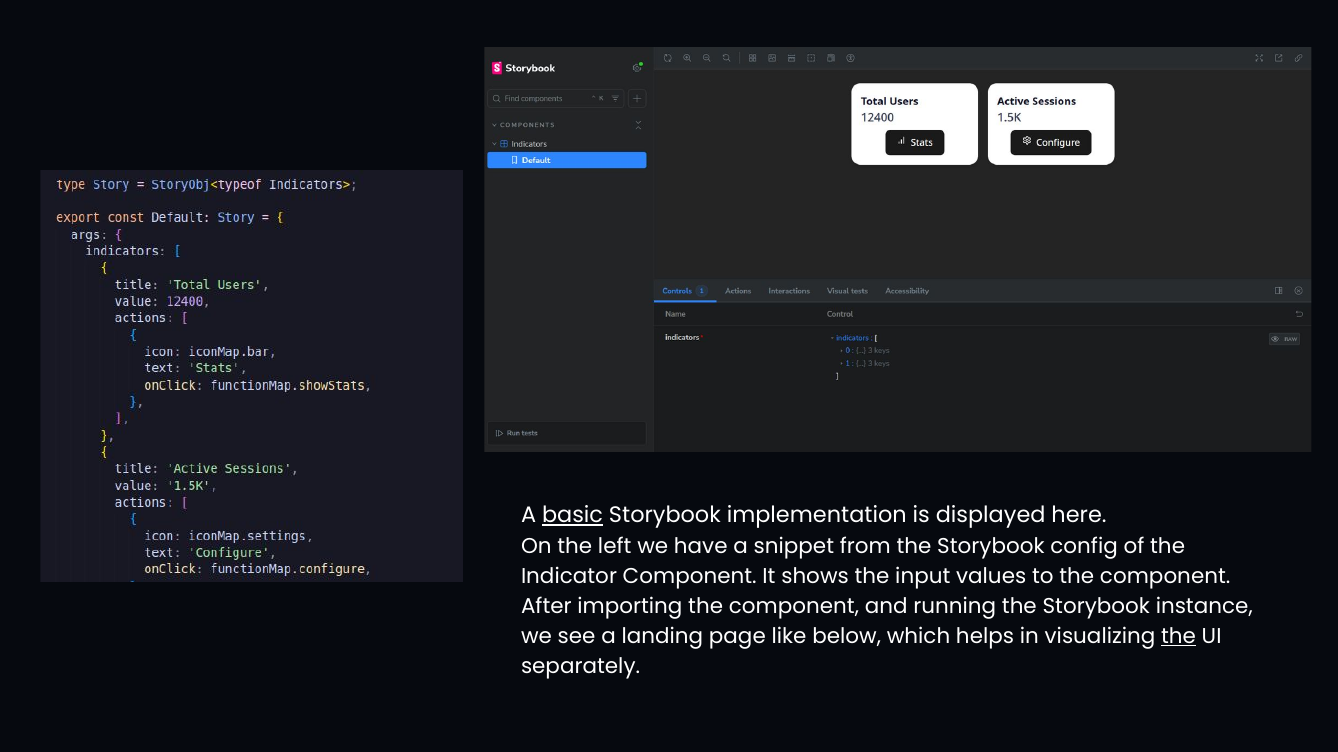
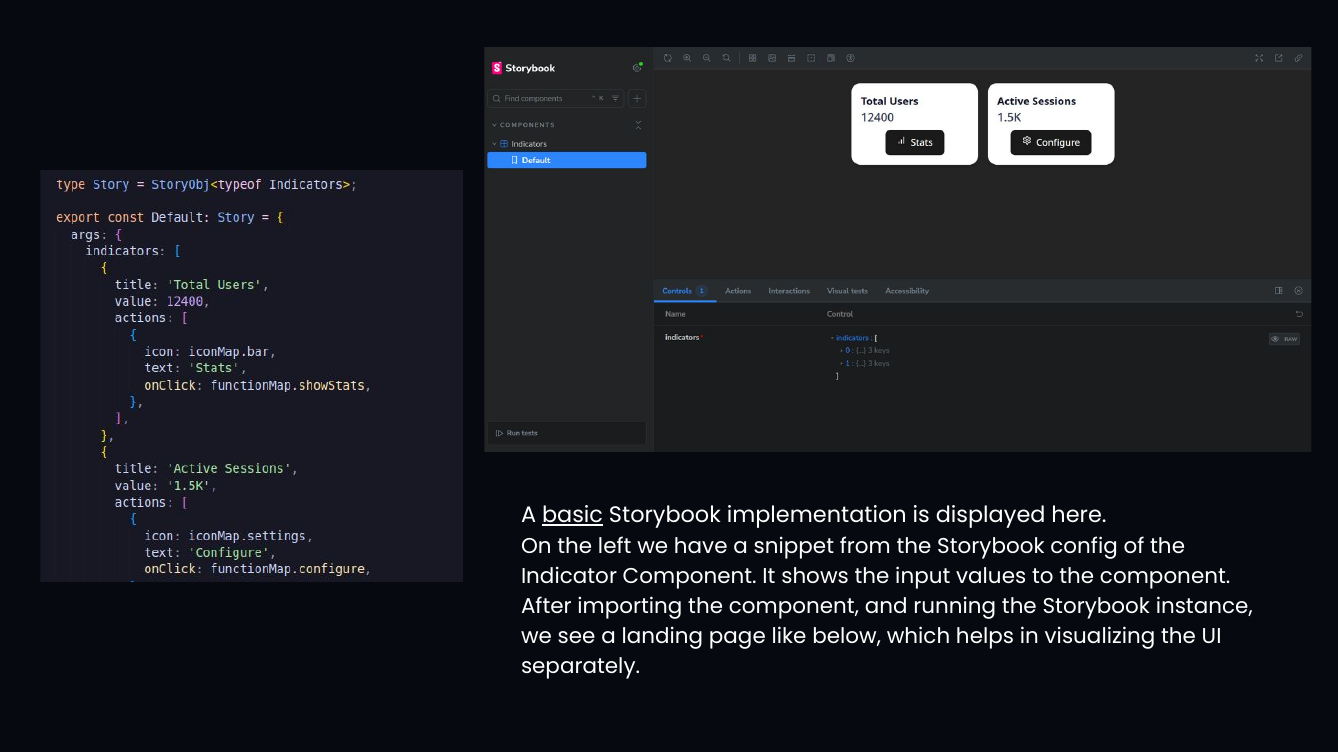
the at (1179, 637) underline: present -> none
